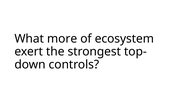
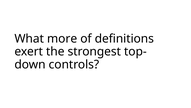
ecosystem: ecosystem -> definitions
